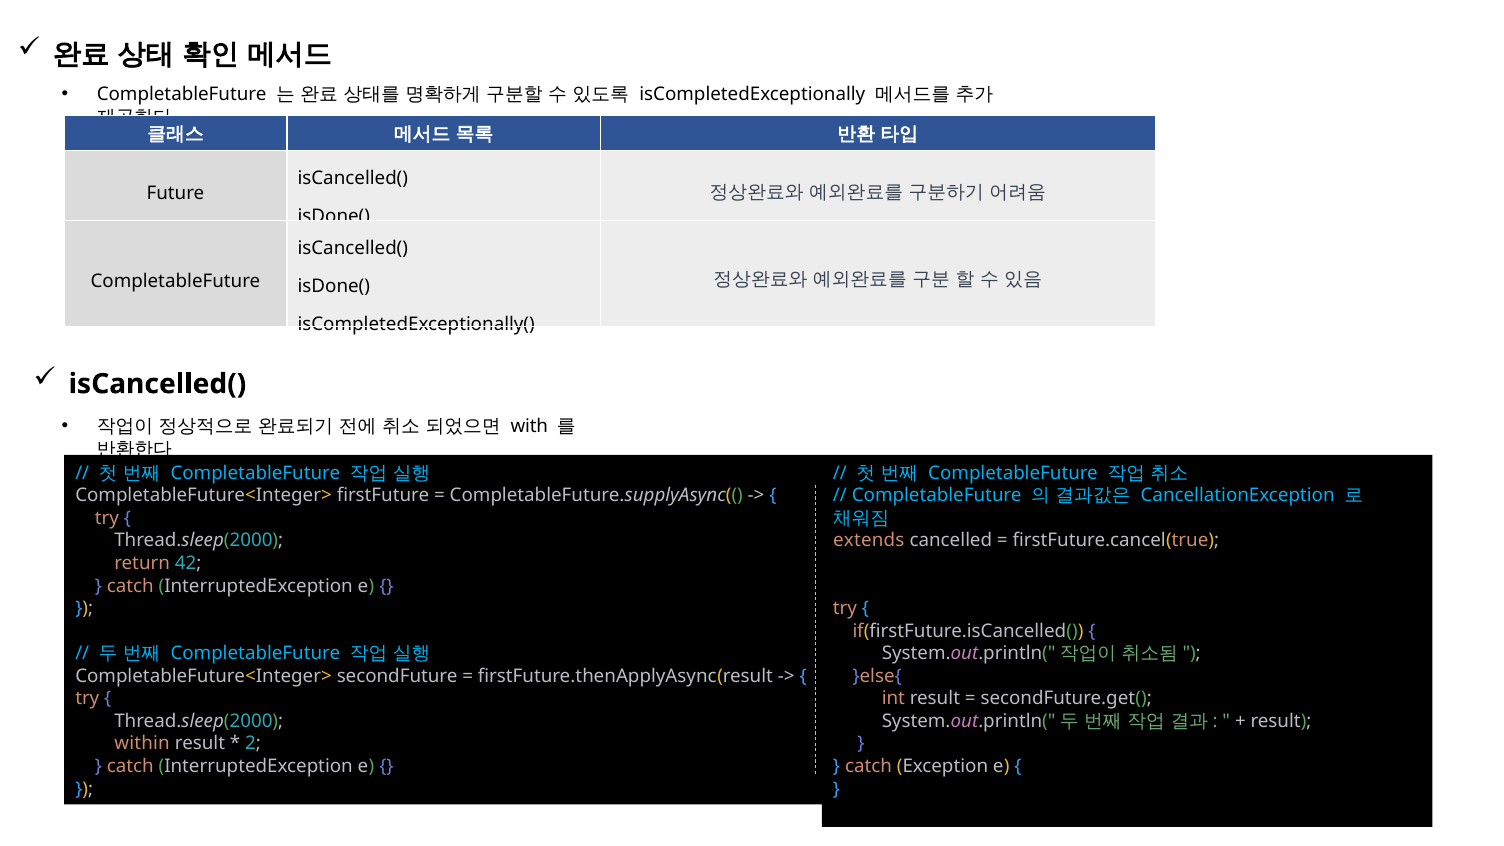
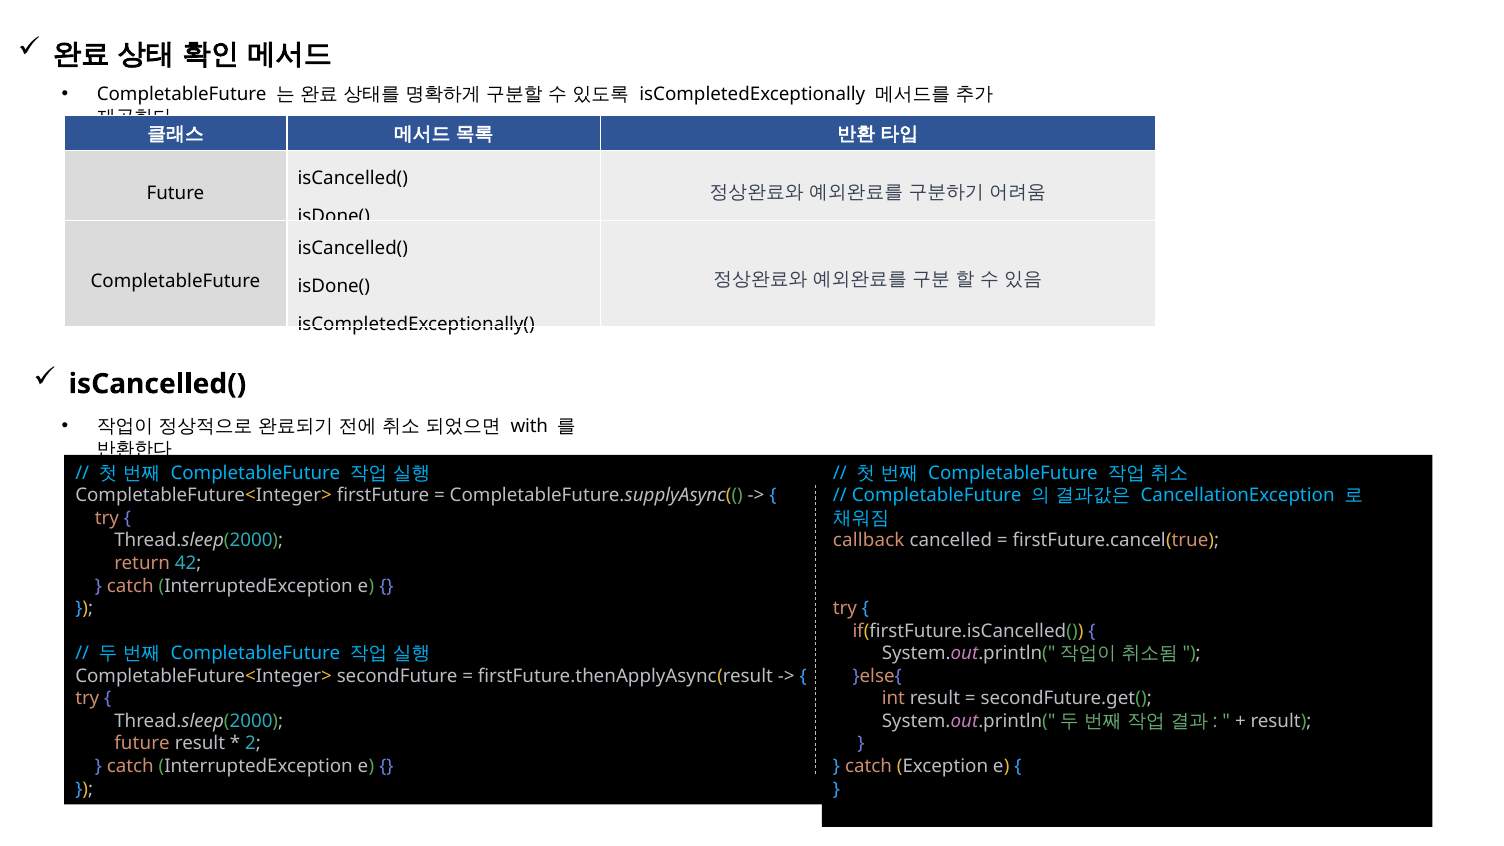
extends: extends -> callback
within at (142, 744): within -> future
